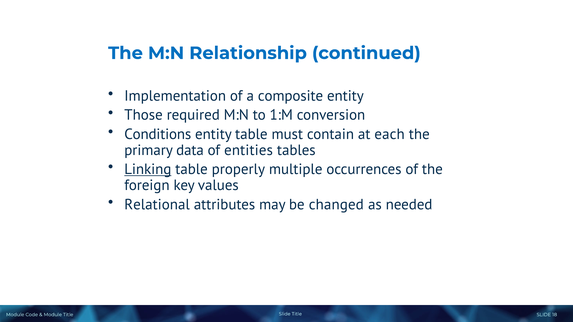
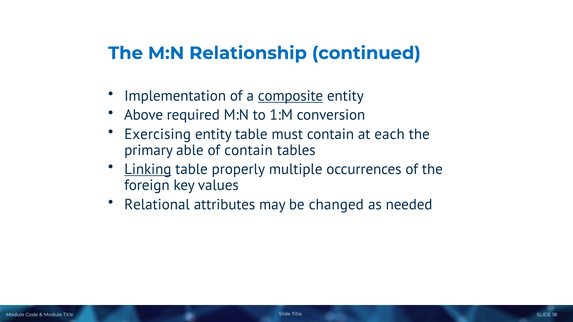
composite underline: none -> present
Those: Those -> Above
Conditions: Conditions -> Exercising
data: data -> able
of entities: entities -> contain
